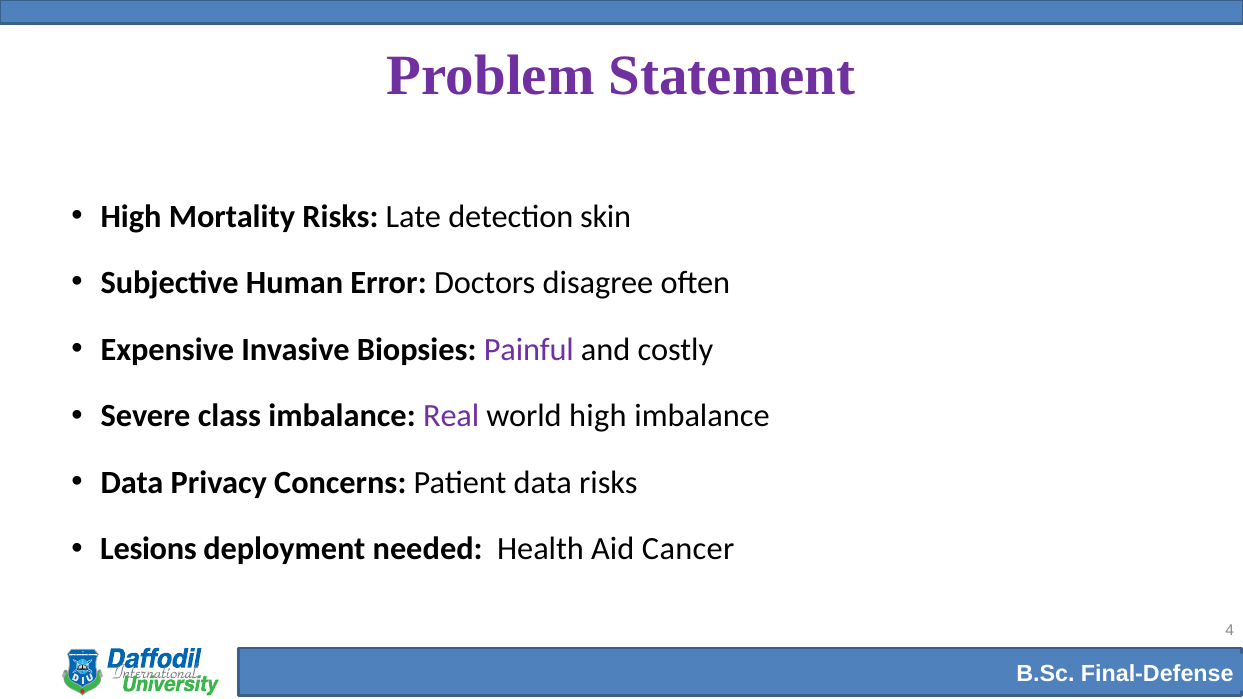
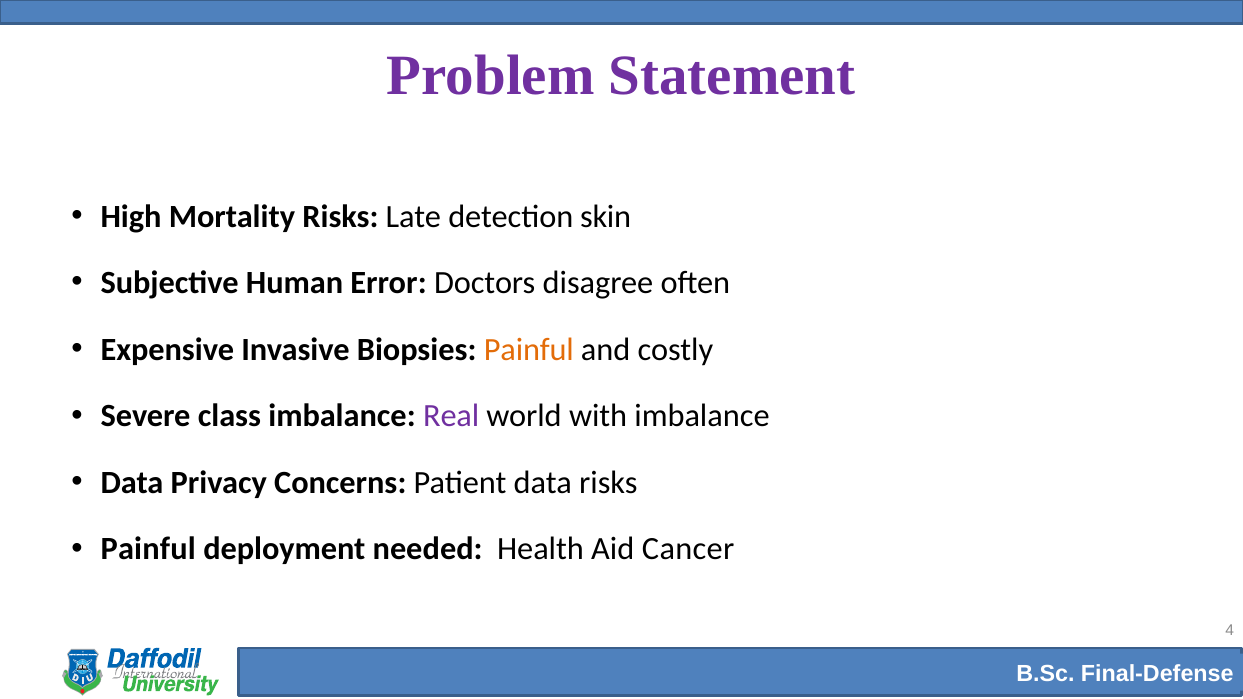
Painful at (529, 350) colour: purple -> orange
world high: high -> with
Lesions at (148, 549): Lesions -> Painful
